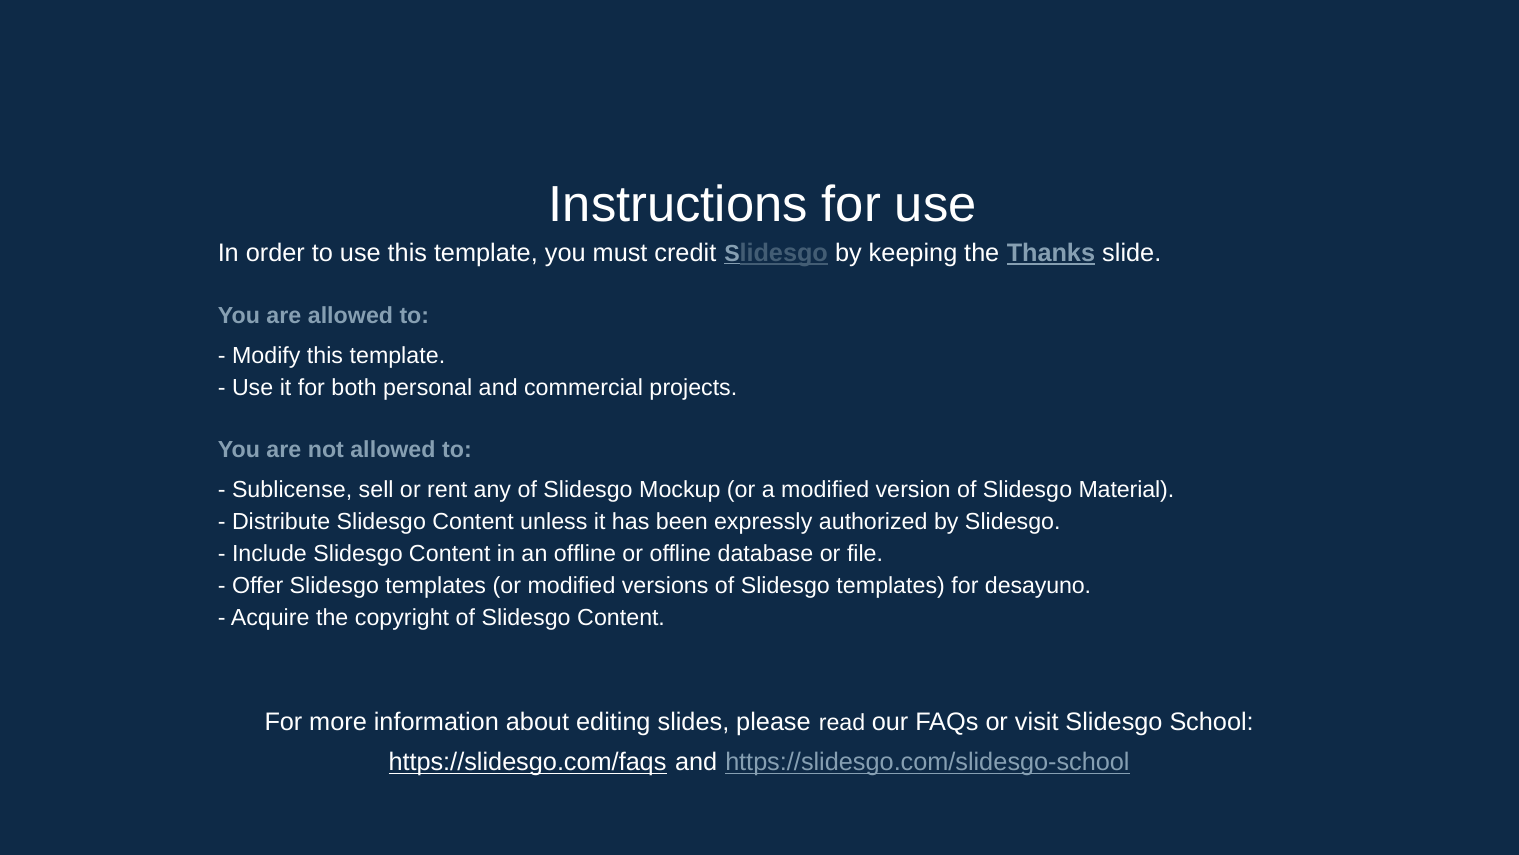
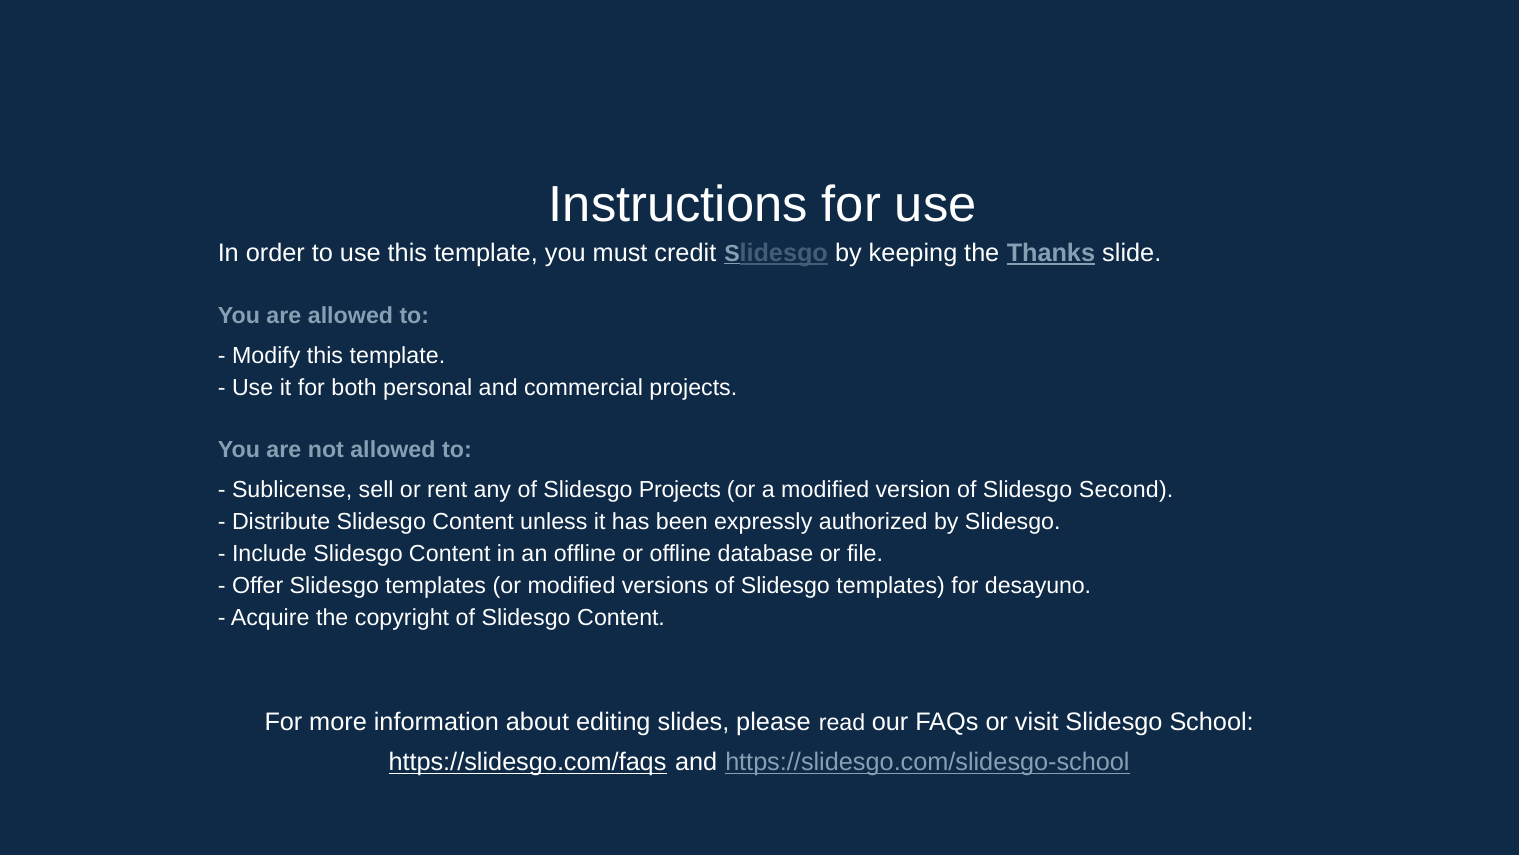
Slidesgo Mockup: Mockup -> Projects
Material: Material -> Second
